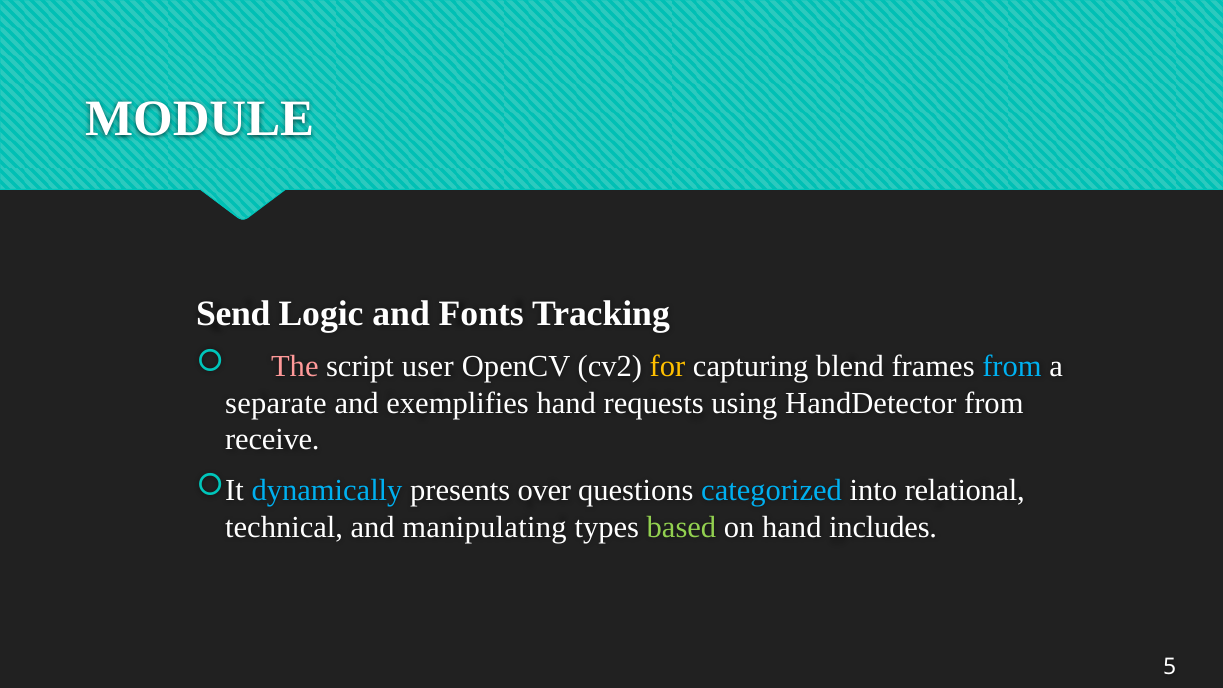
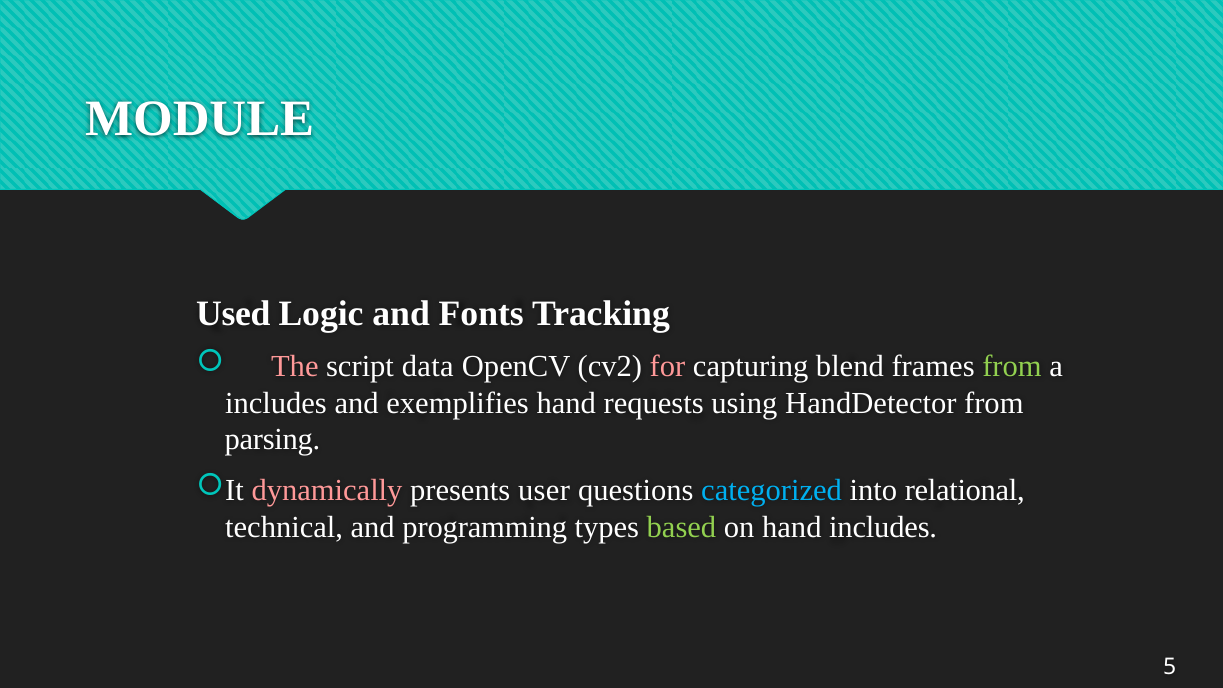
Send: Send -> Used
user: user -> data
for colour: yellow -> pink
from at (1012, 366) colour: light blue -> light green
separate at (276, 403): separate -> includes
receive: receive -> parsing
dynamically colour: light blue -> pink
over: over -> user
manipulating: manipulating -> programming
